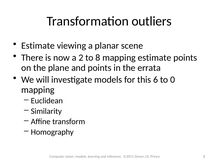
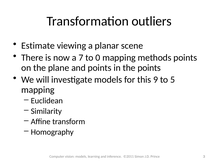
2: 2 -> 7
8: 8 -> 0
mapping estimate: estimate -> methods
the errata: errata -> points
6: 6 -> 9
0: 0 -> 5
